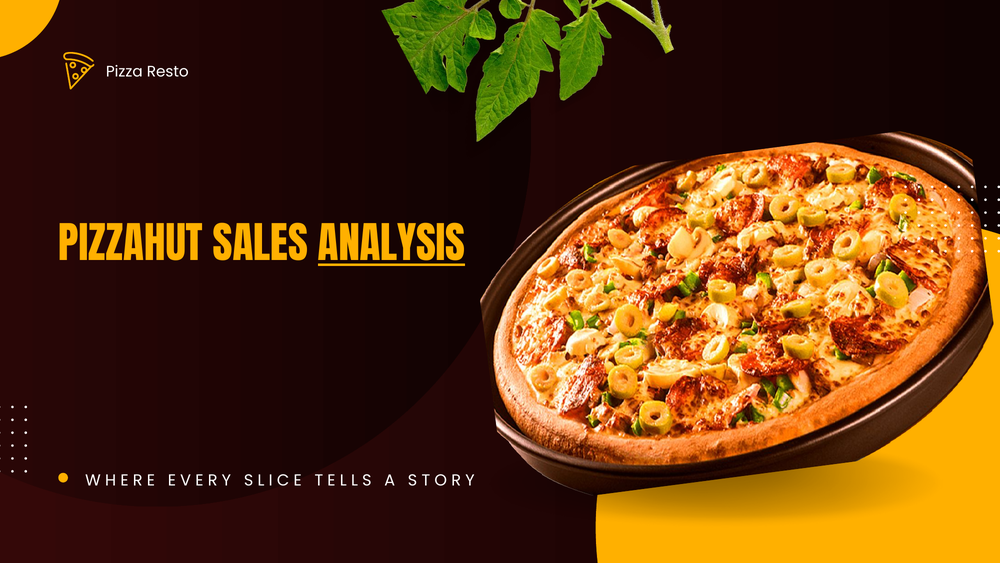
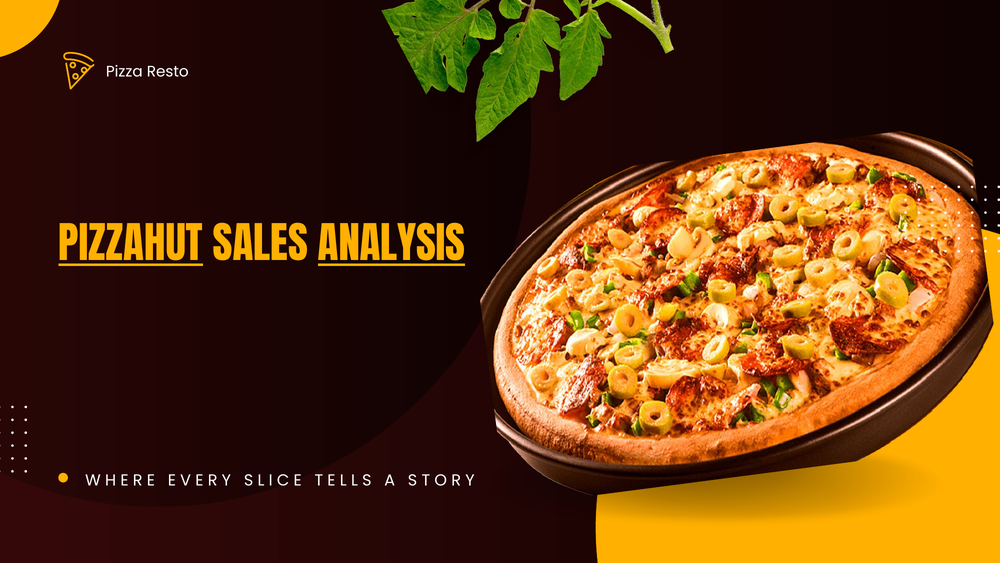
PIZZAHUT underline: none -> present
